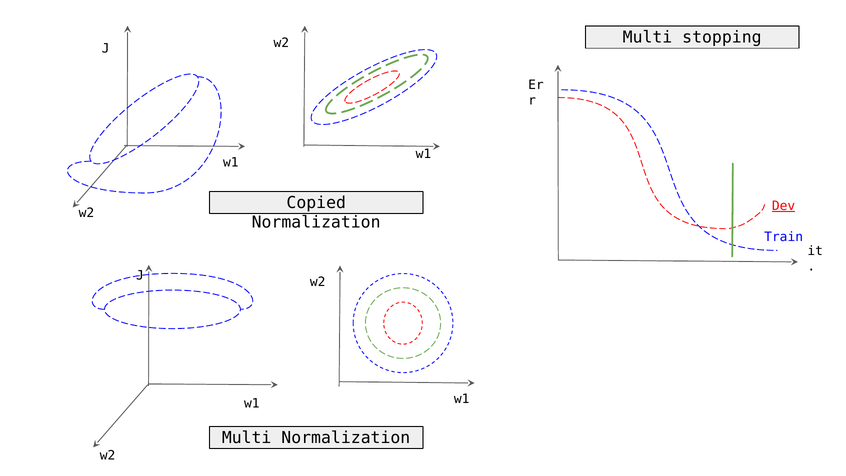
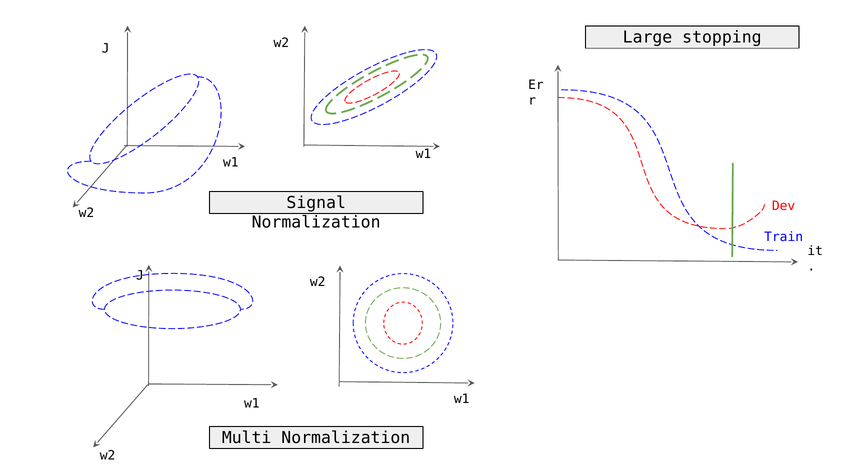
Multi at (647, 37): Multi -> Large
Copied: Copied -> Signal
Dev underline: present -> none
